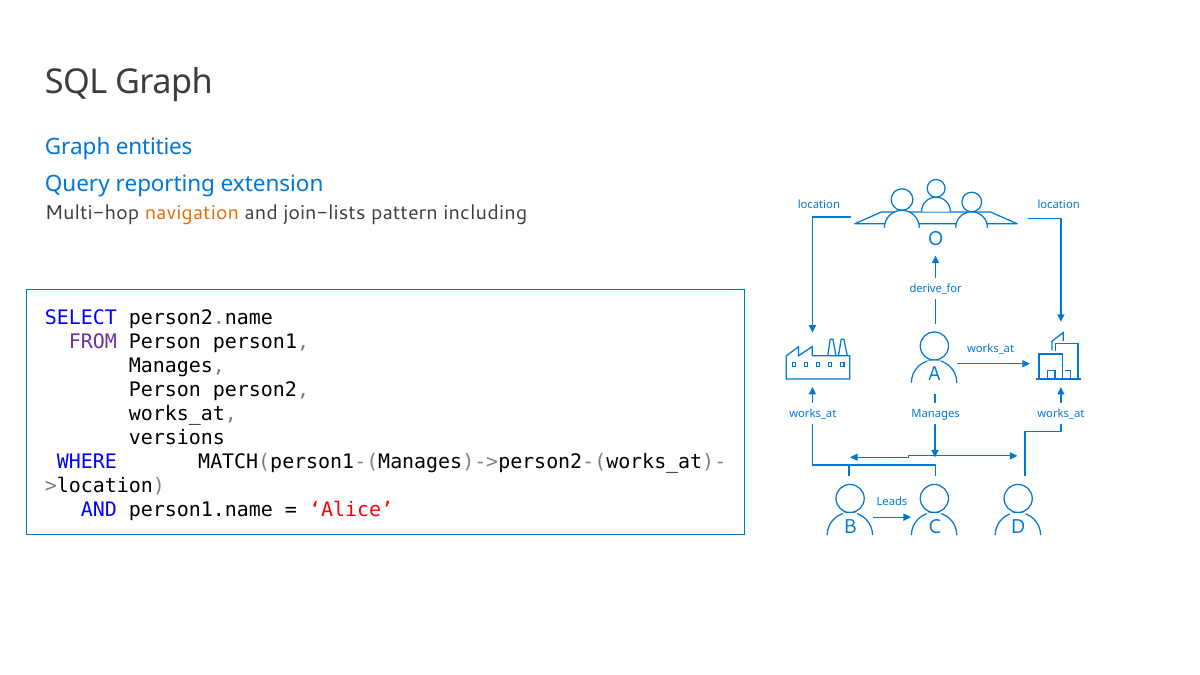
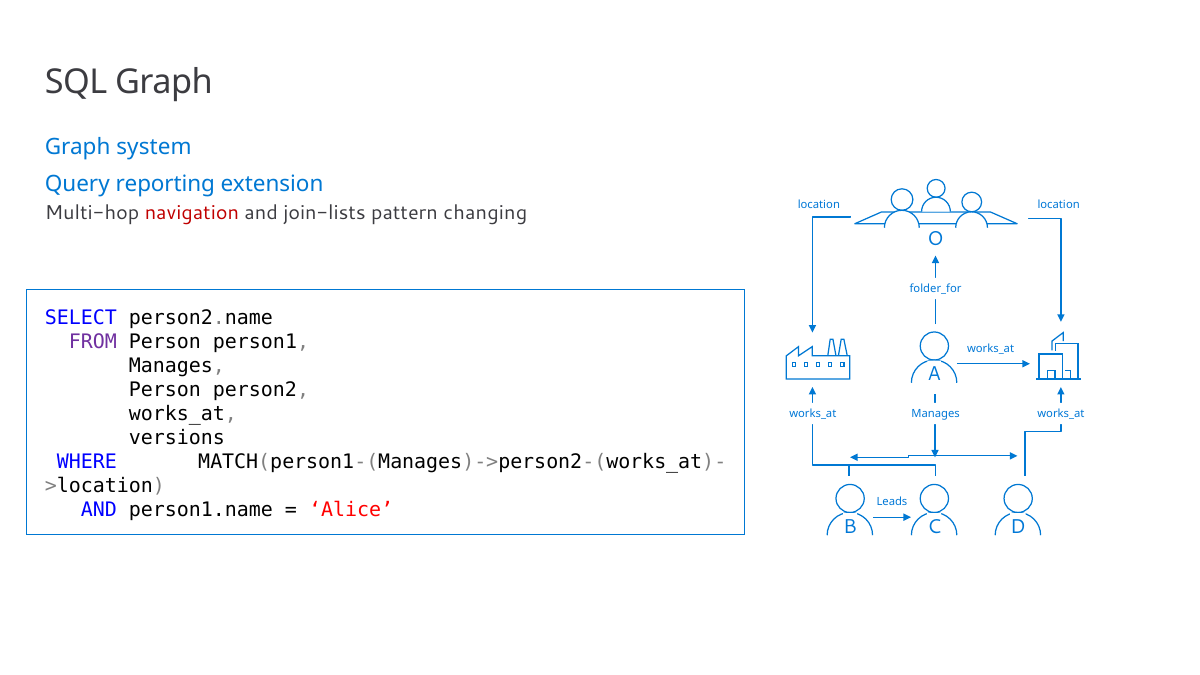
entities: entities -> system
navigation colour: orange -> red
including: including -> changing
derive_for: derive_for -> folder_for
